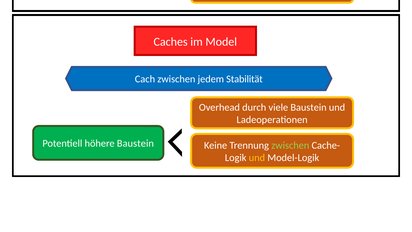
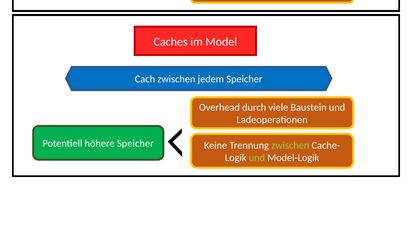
jedem Stabilität: Stabilität -> Speicher
höhere Baustein: Baustein -> Speicher
und at (257, 158) colour: yellow -> light green
